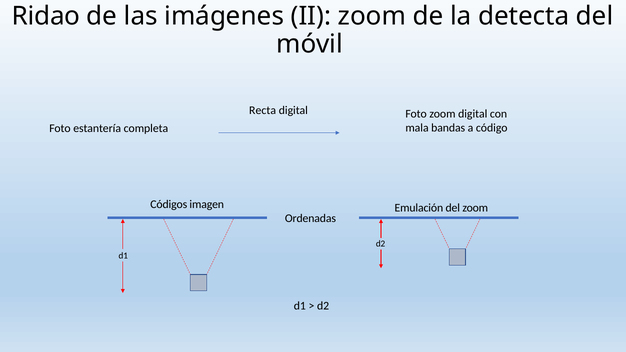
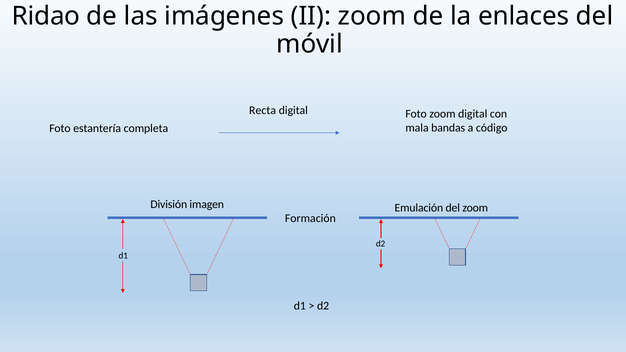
detecta: detecta -> enlaces
Códigos: Códigos -> División
Ordenadas: Ordenadas -> Formación
